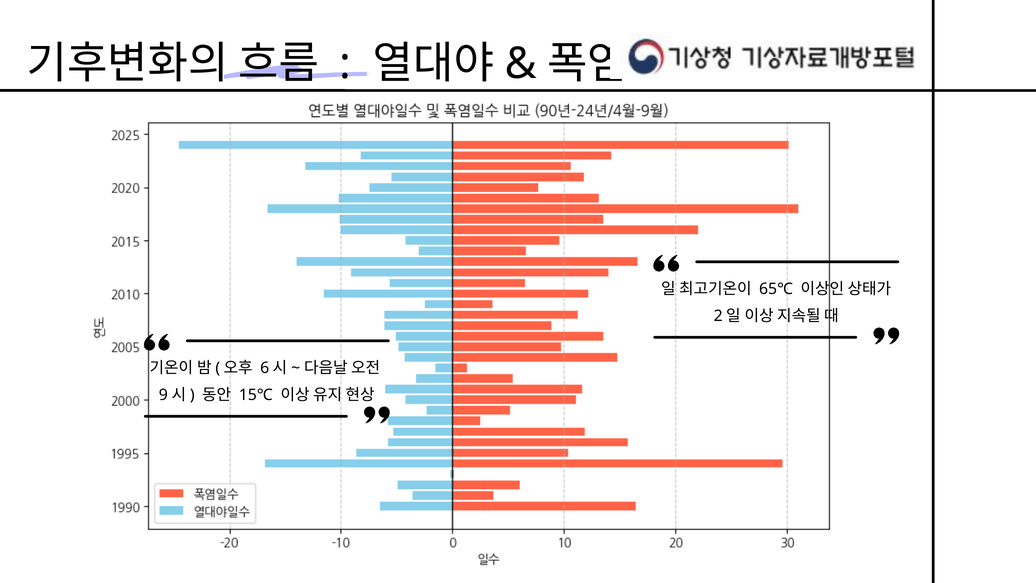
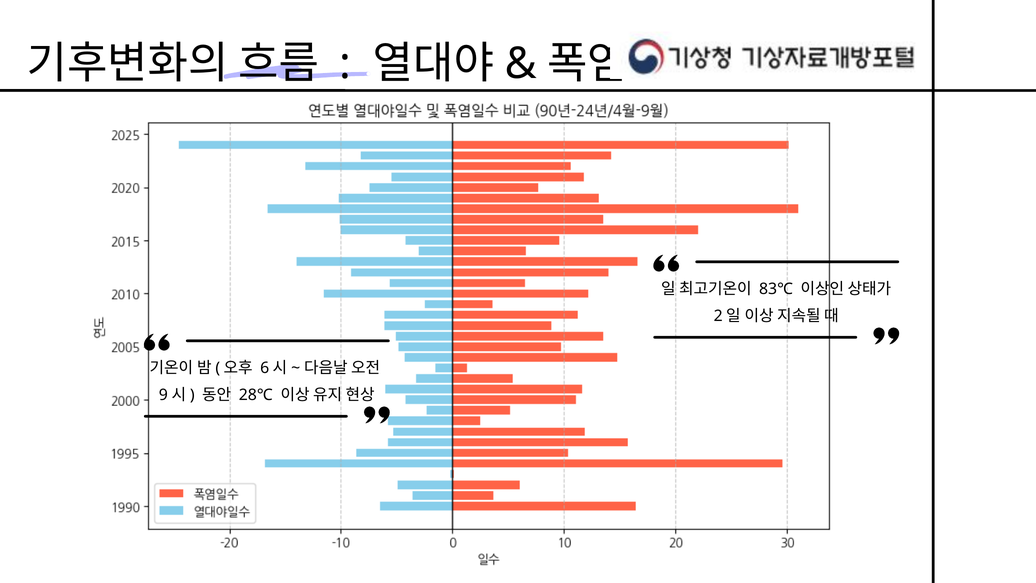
65℃: 65℃ -> 83℃
15℃: 15℃ -> 28℃
